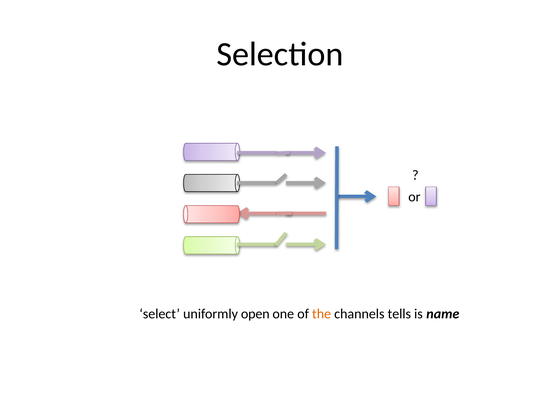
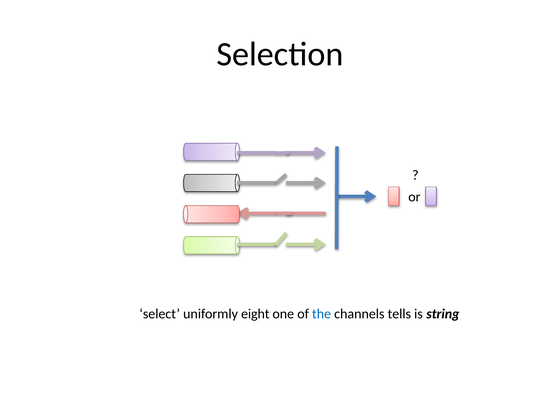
open: open -> eight
the colour: orange -> blue
name: name -> string
